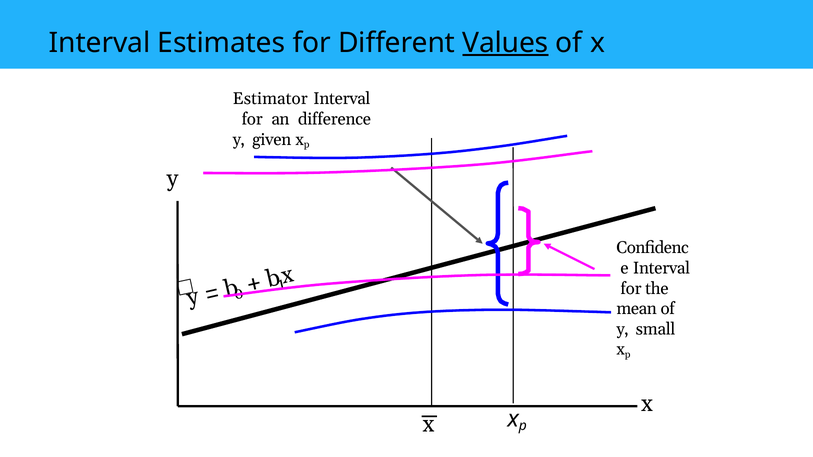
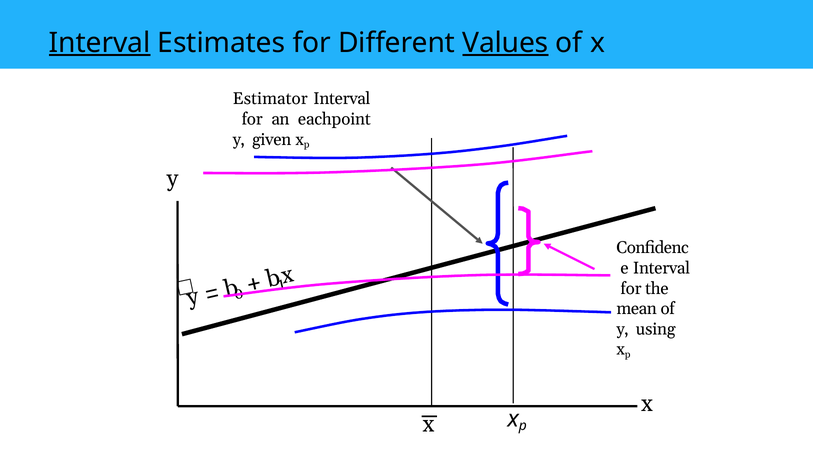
Interval at (100, 43) underline: none -> present
difference: difference -> eachpoint
small: small -> using
